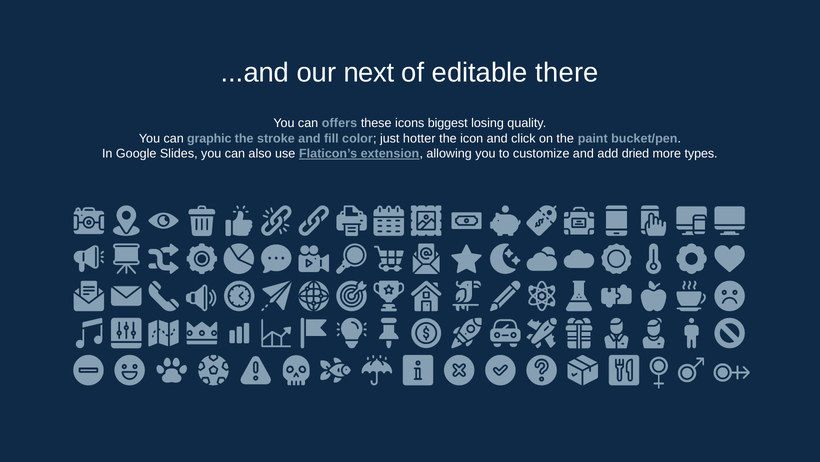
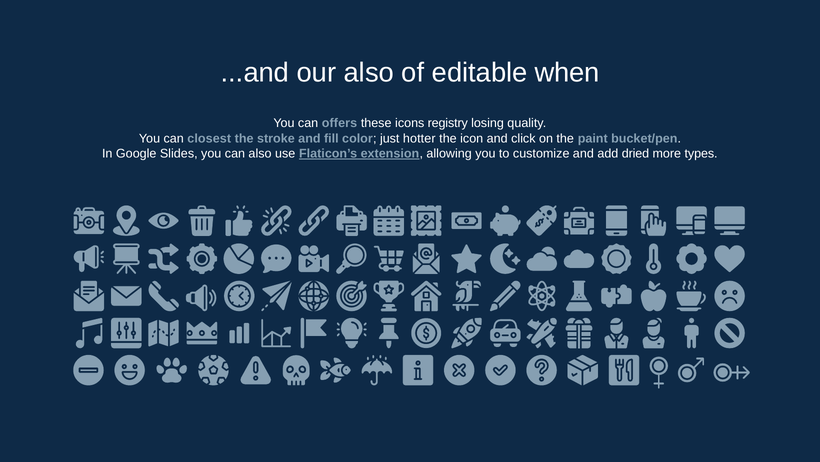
our next: next -> also
there: there -> when
biggest: biggest -> registry
graphic: graphic -> closest
